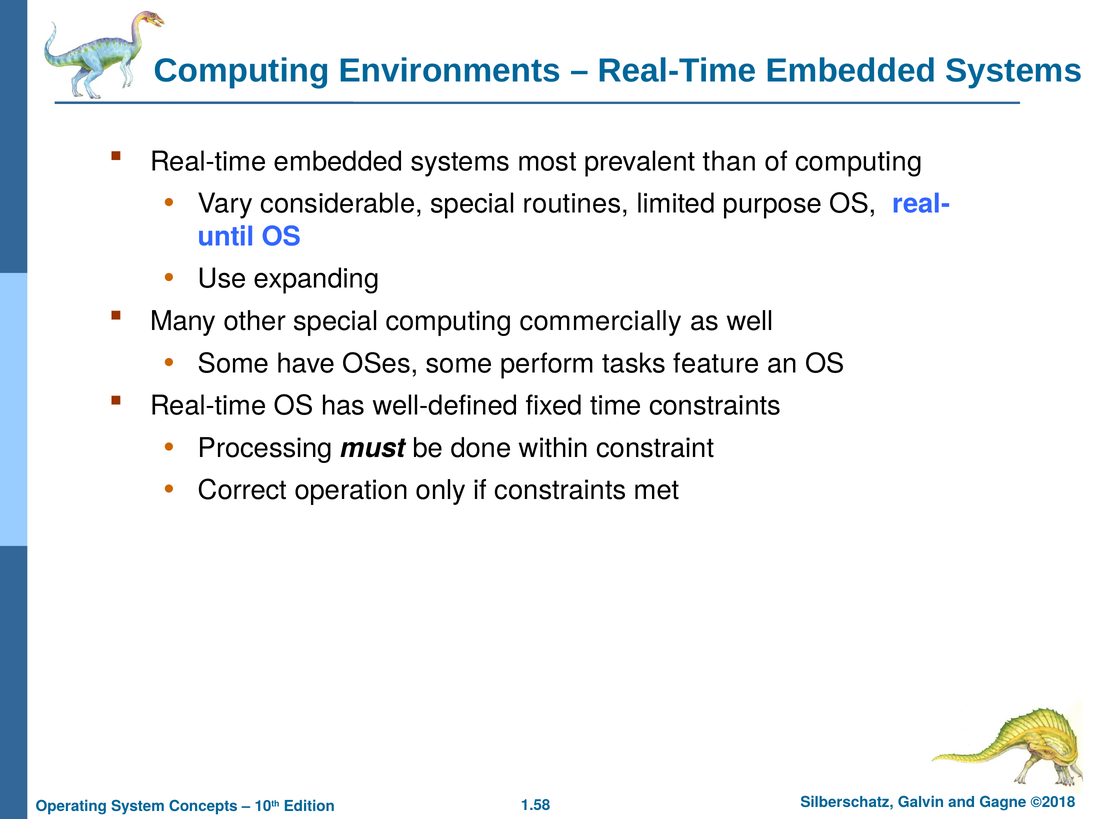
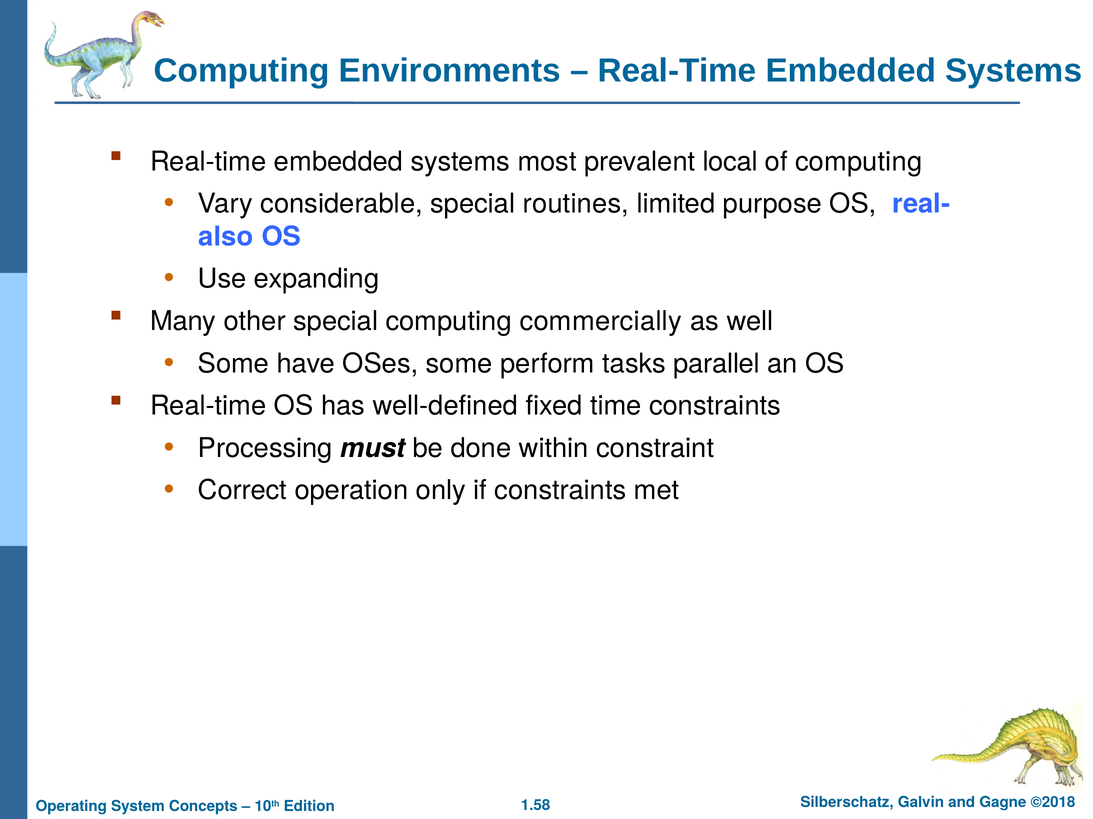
than: than -> local
until: until -> also
feature: feature -> parallel
